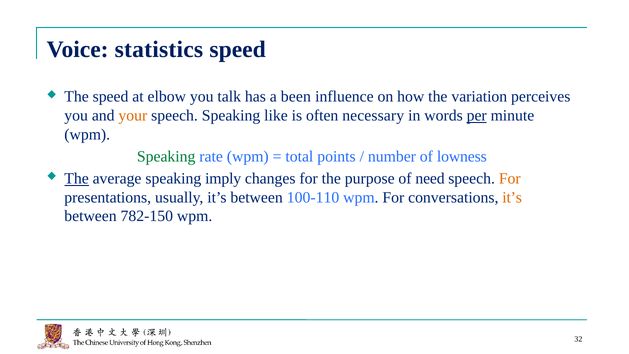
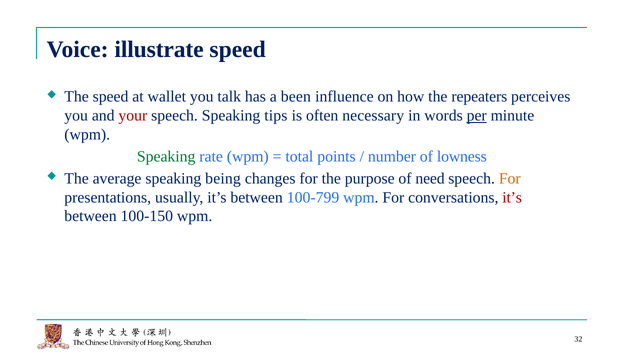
statistics: statistics -> illustrate
elbow: elbow -> wallet
variation: variation -> repeaters
your colour: orange -> red
like: like -> tips
The at (77, 178) underline: present -> none
imply: imply -> being
100-110: 100-110 -> 100-799
it’s at (512, 197) colour: orange -> red
782-150: 782-150 -> 100-150
